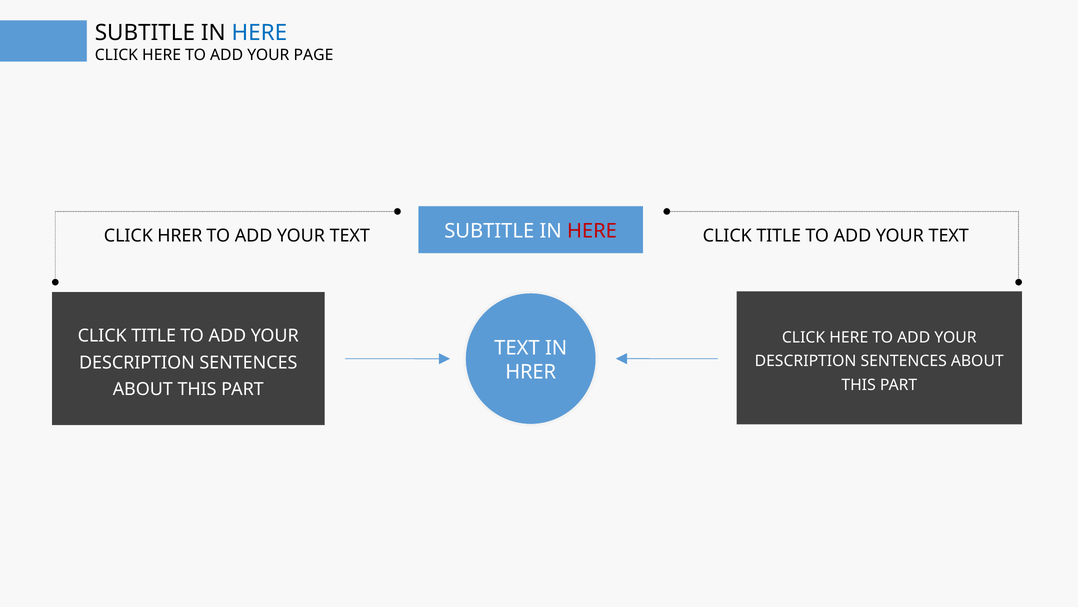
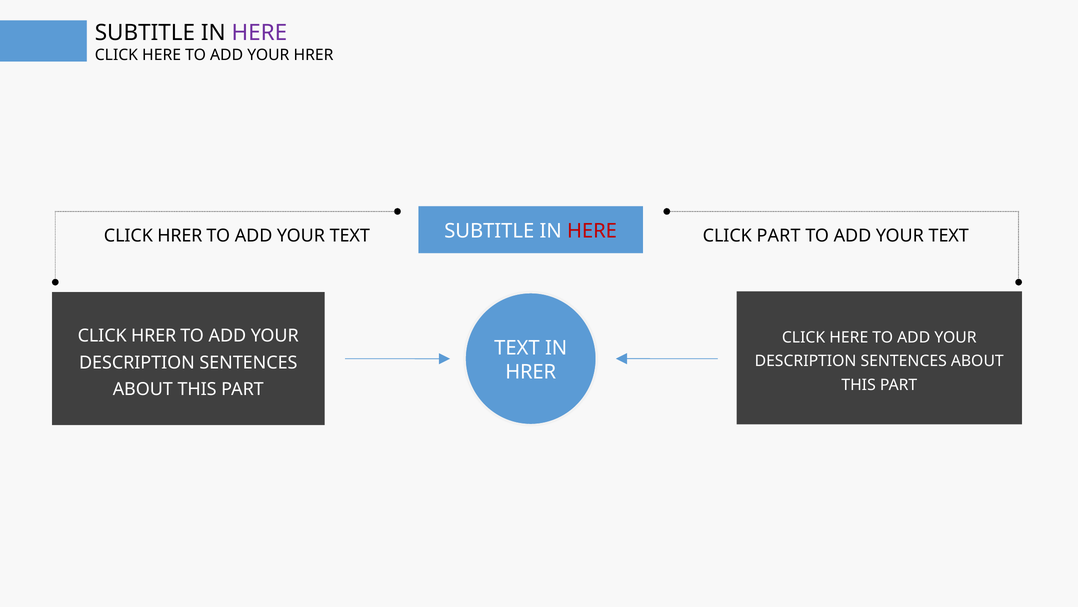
HERE at (259, 33) colour: blue -> purple
YOUR PAGE: PAGE -> HRER
TEXT CLICK TITLE: TITLE -> PART
TITLE at (154, 335): TITLE -> HRER
